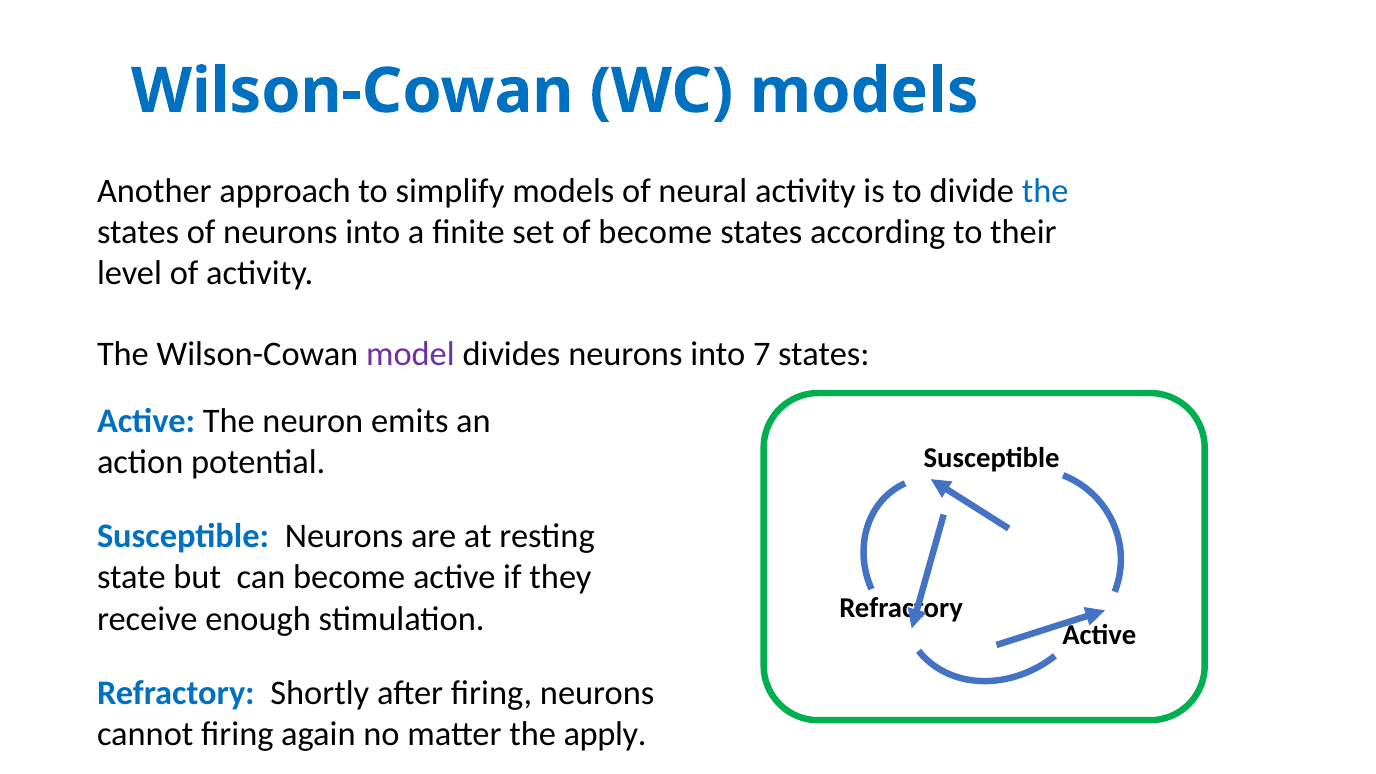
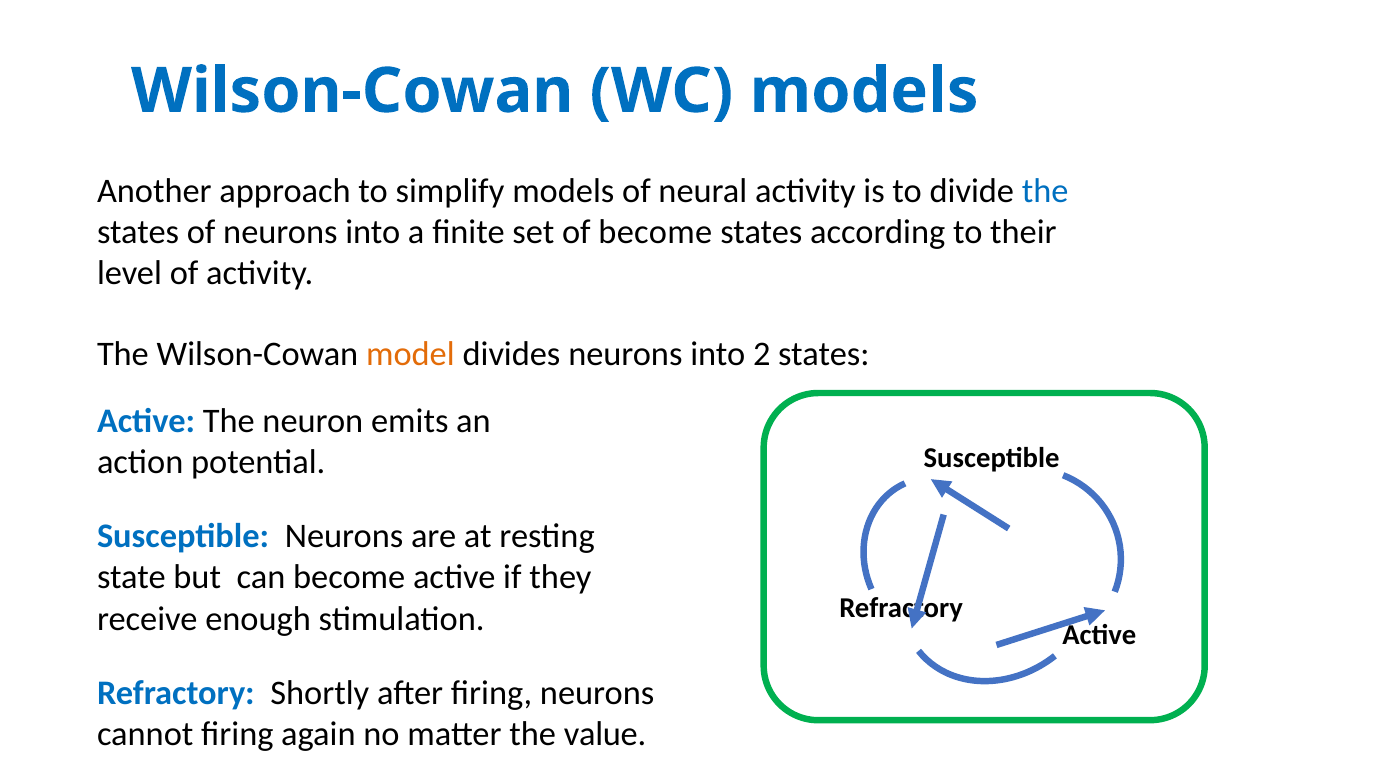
model colour: purple -> orange
7: 7 -> 2
apply: apply -> value
